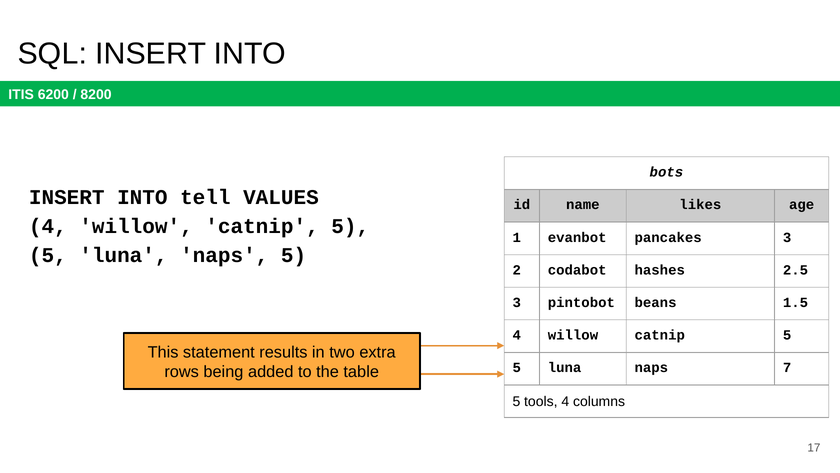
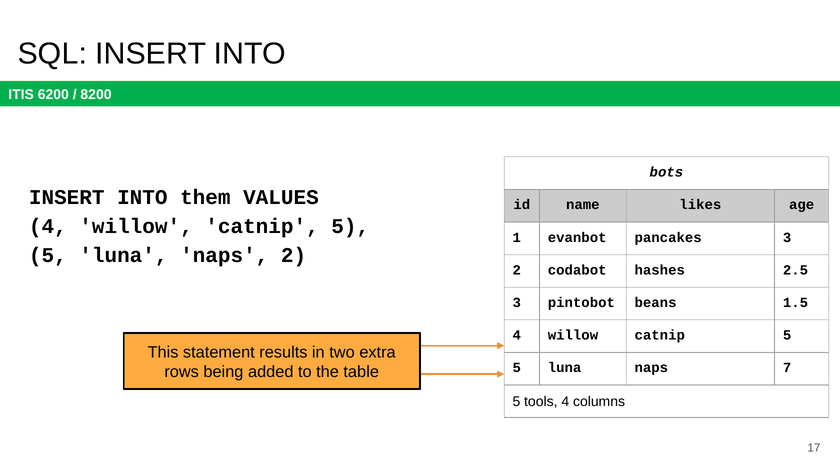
tell: tell -> them
naps 5: 5 -> 2
